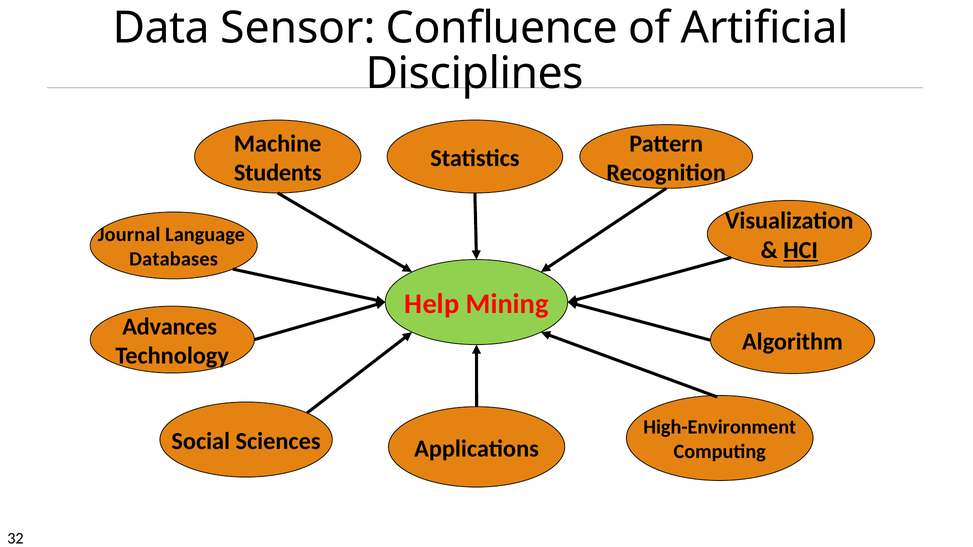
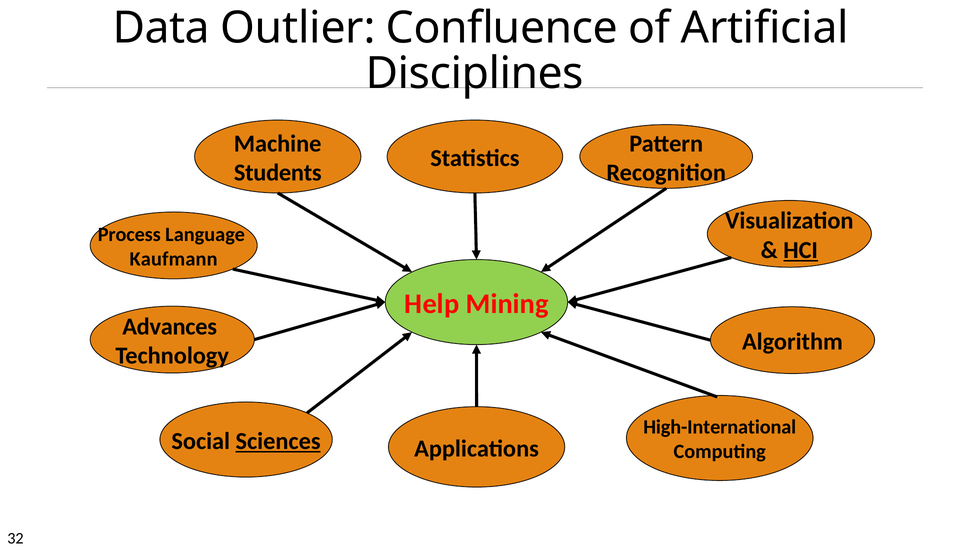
Sensor: Sensor -> Outlier
Journal: Journal -> Process
Databases: Databases -> Kaufmann
High-Environment: High-Environment -> High-International
Sciences underline: none -> present
